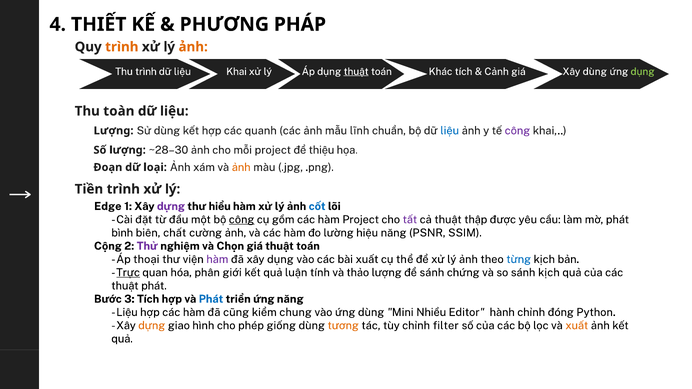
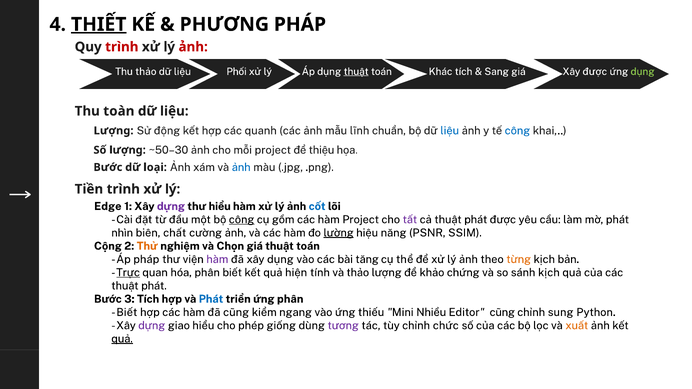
THIẾT underline: none -> present
trình at (122, 47) colour: orange -> red
ảnh at (193, 47) colour: orange -> red
Thu trình: trình -> thảo
Khai at (237, 72): Khai -> Phối
Cảnh: Cảnh -> Sang
Xây dùng: dùng -> được
Sử dùng: dùng -> động
công at (517, 131) colour: purple -> blue
~28–30: ~28–30 -> ~50–30
Đoạn at (108, 167): Đoạn -> Bước
ảnh at (241, 167) colour: orange -> blue
cả thuật thập: thập -> phát
bình: bình -> nhìn
lường underline: none -> present
Thử colour: purple -> orange
Áp thoại: thoại -> pháp
bài xuất: xuất -> tăng
từng colour: blue -> orange
phân giới: giới -> biết
luận: luận -> hiện
để sánh: sánh -> khảo
ứng năng: năng -> phân
Liệu at (127, 312): Liệu -> Biết
chung: chung -> ngang
ứng dùng: dùng -> thiếu
Editor hành: hành -> cũng
đóng: đóng -> sung
dựng at (152, 326) colour: orange -> purple
giao hình: hình -> hiểu
tương colour: orange -> purple
filter: filter -> chức
quả at (122, 339) underline: none -> present
